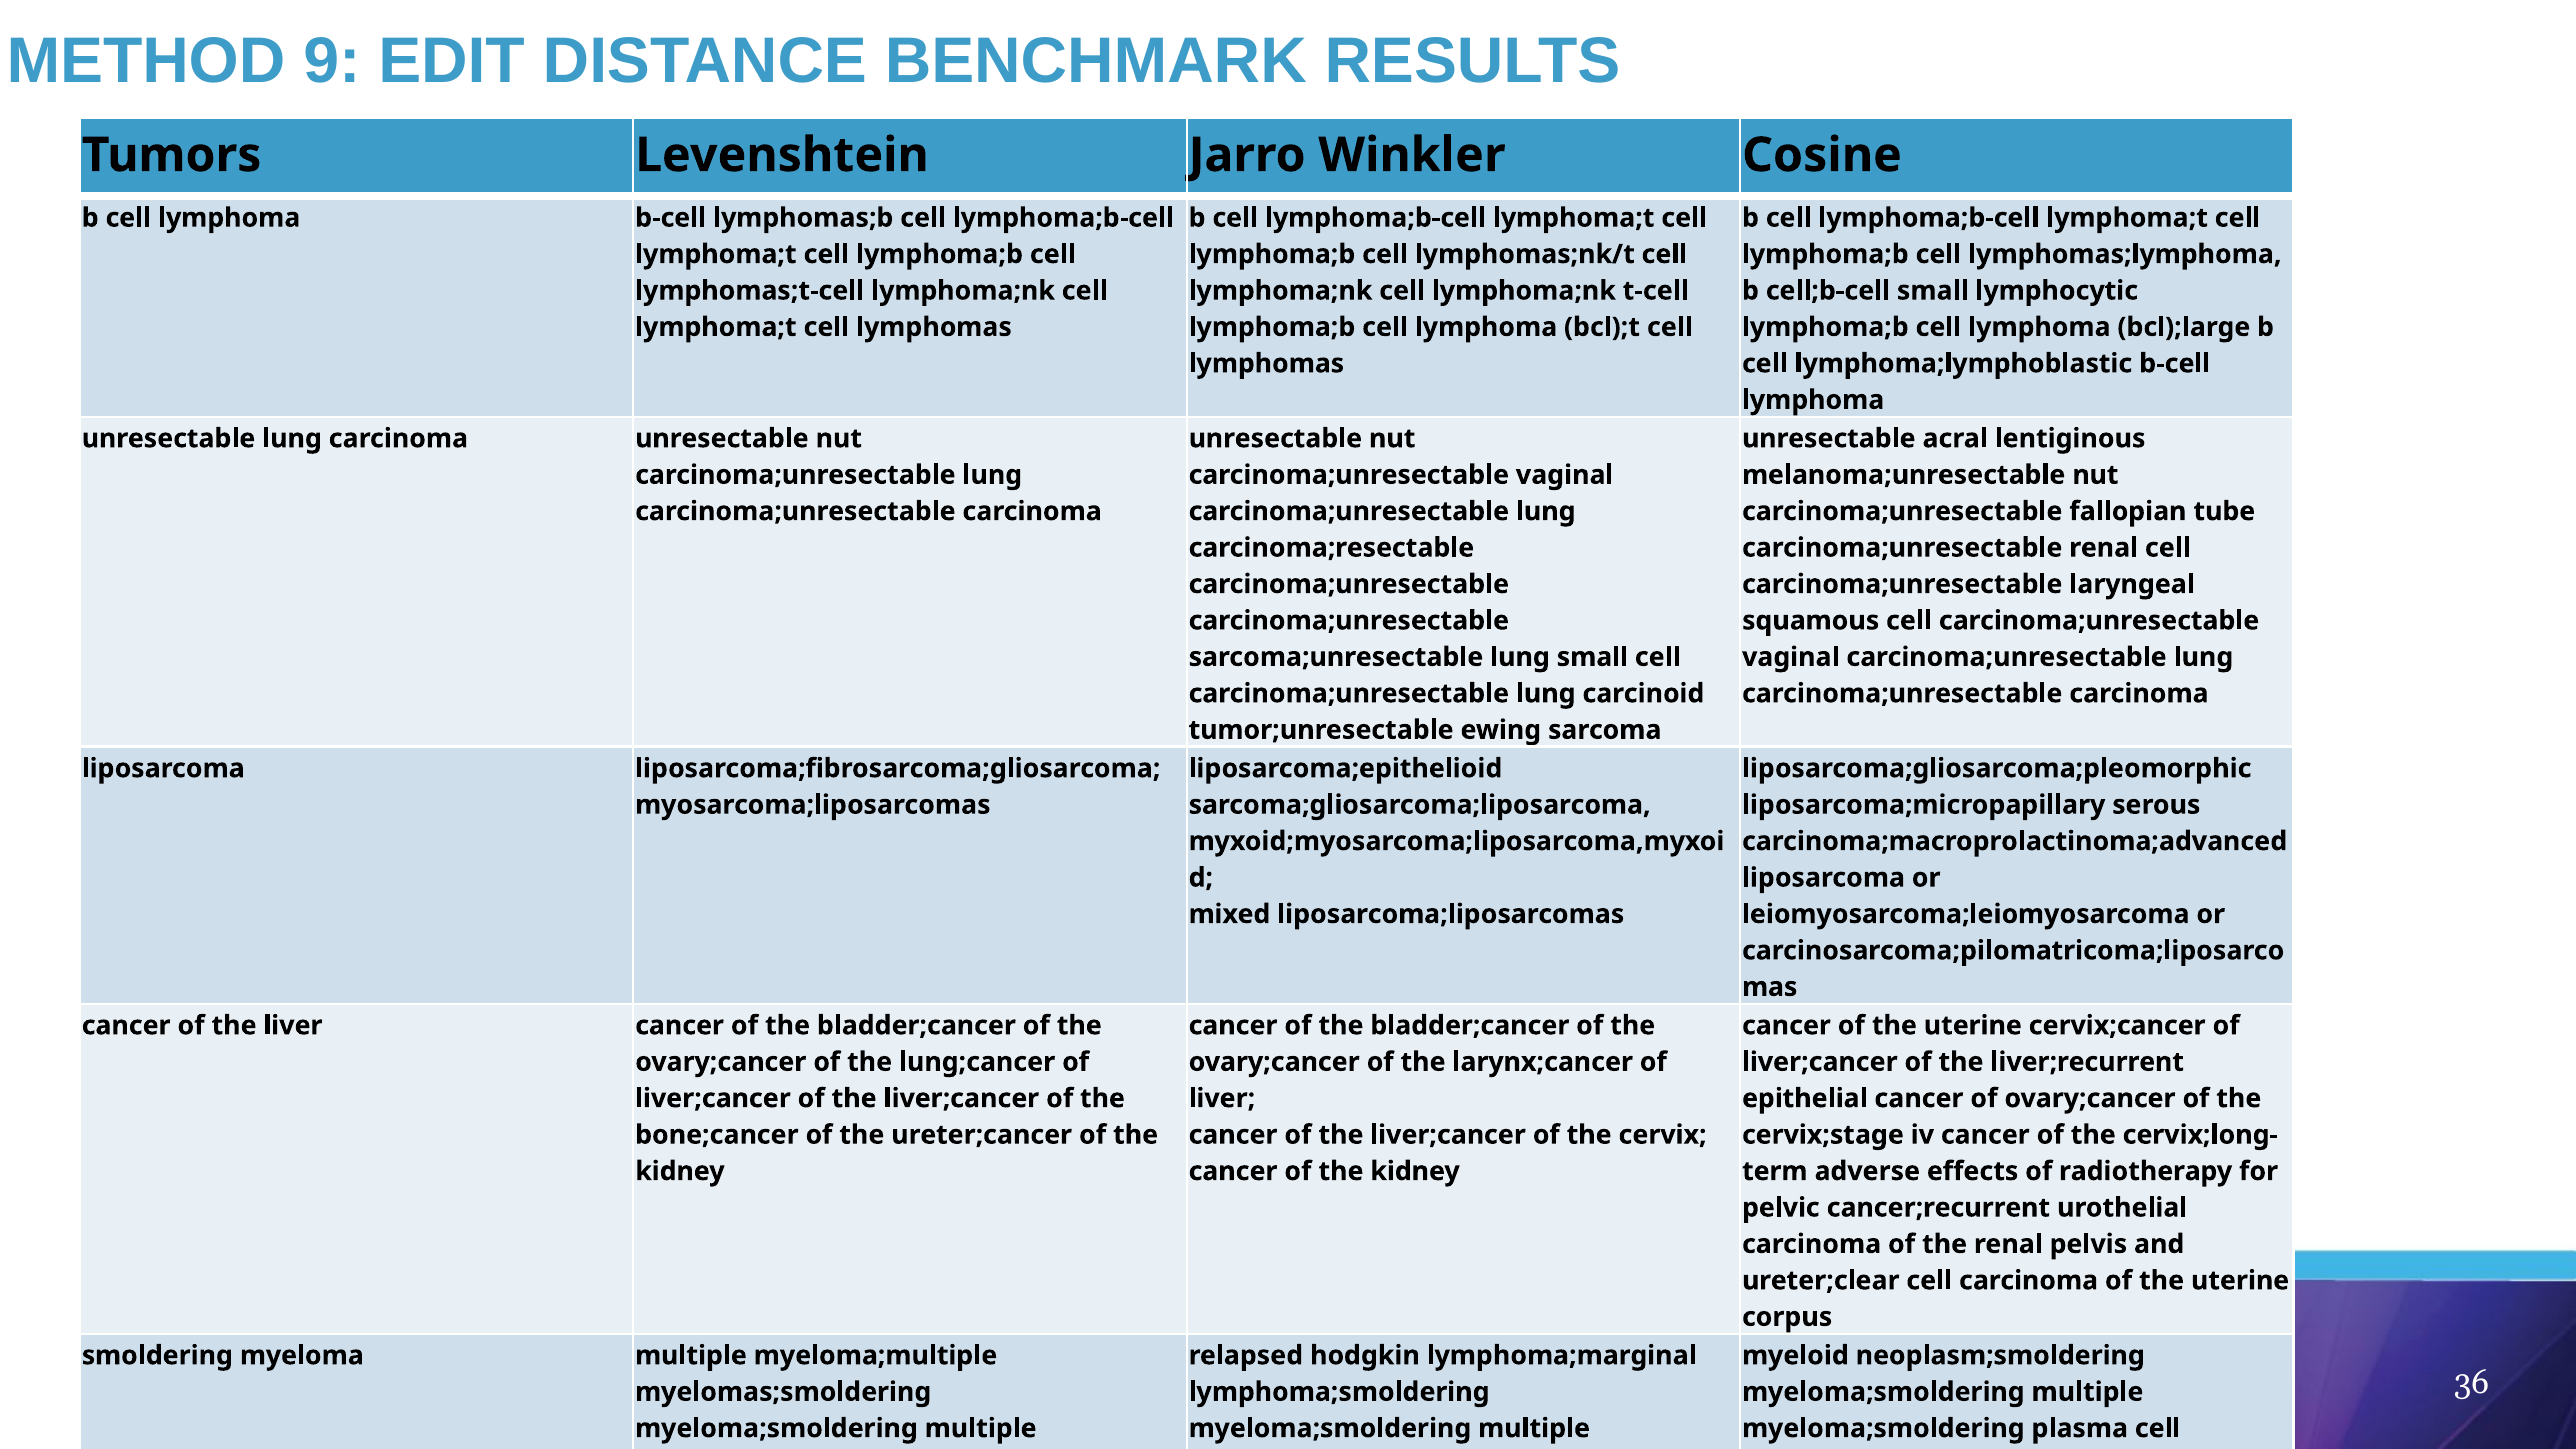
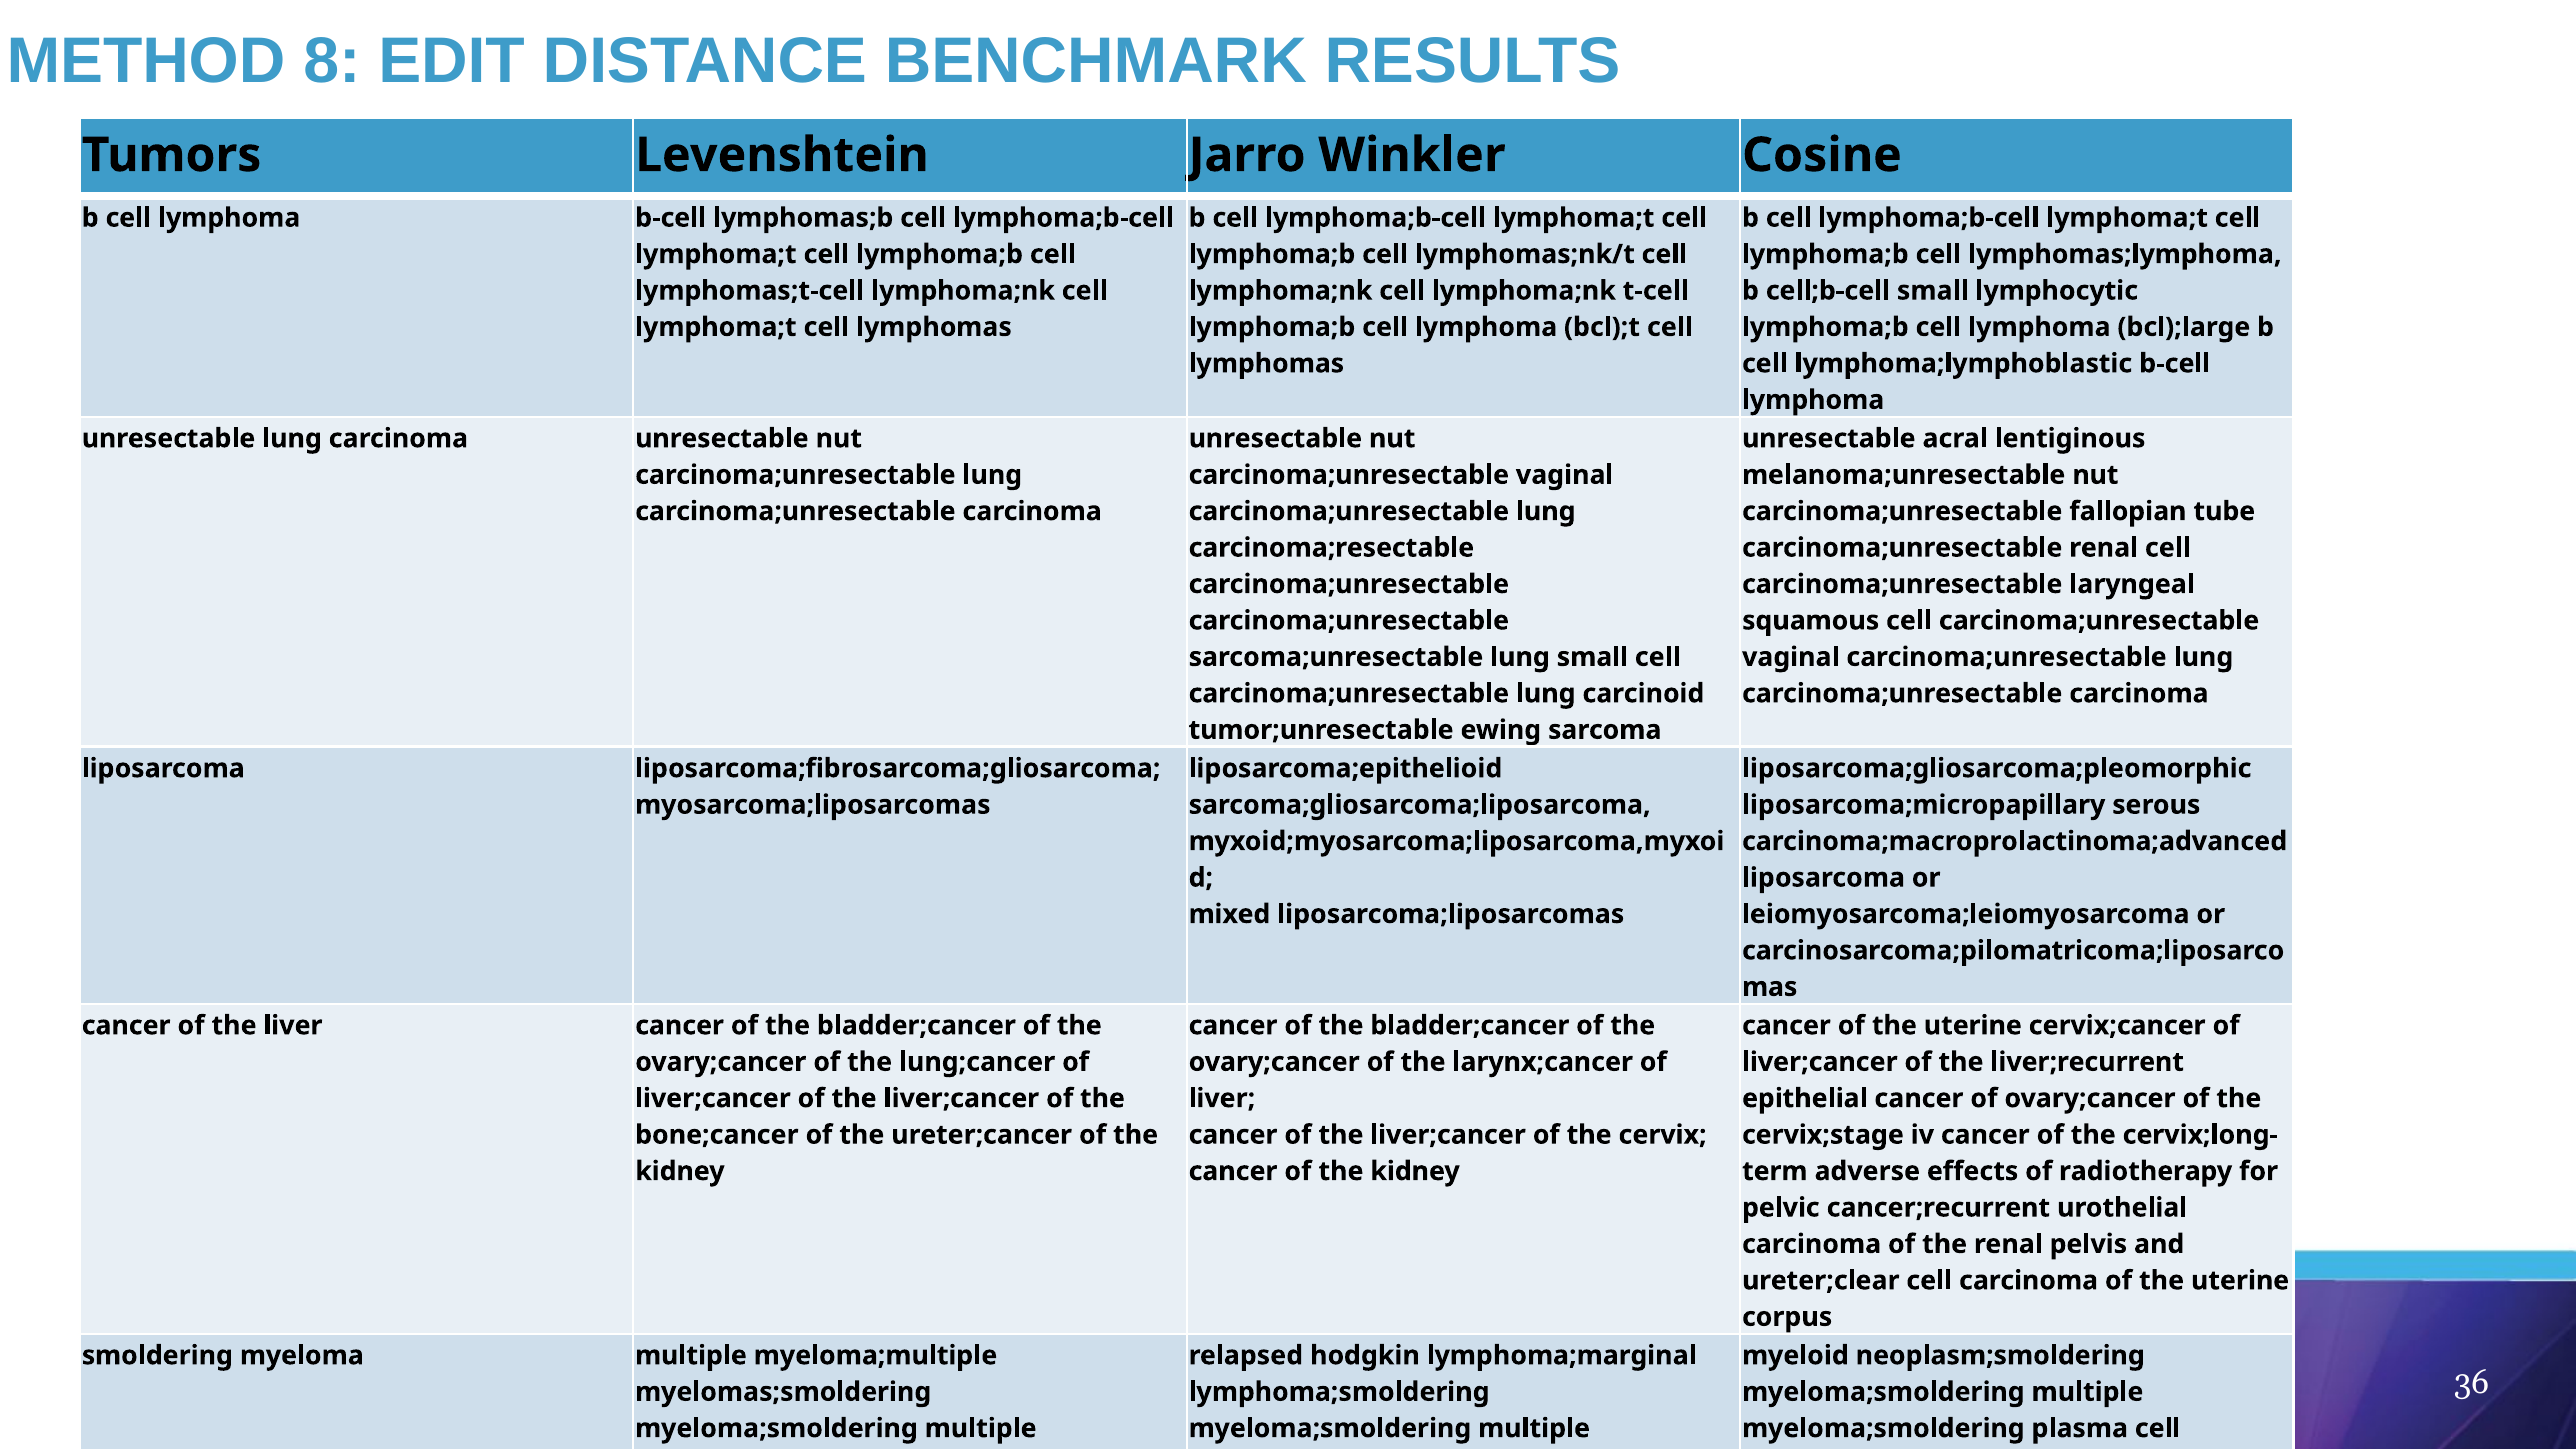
9: 9 -> 8
